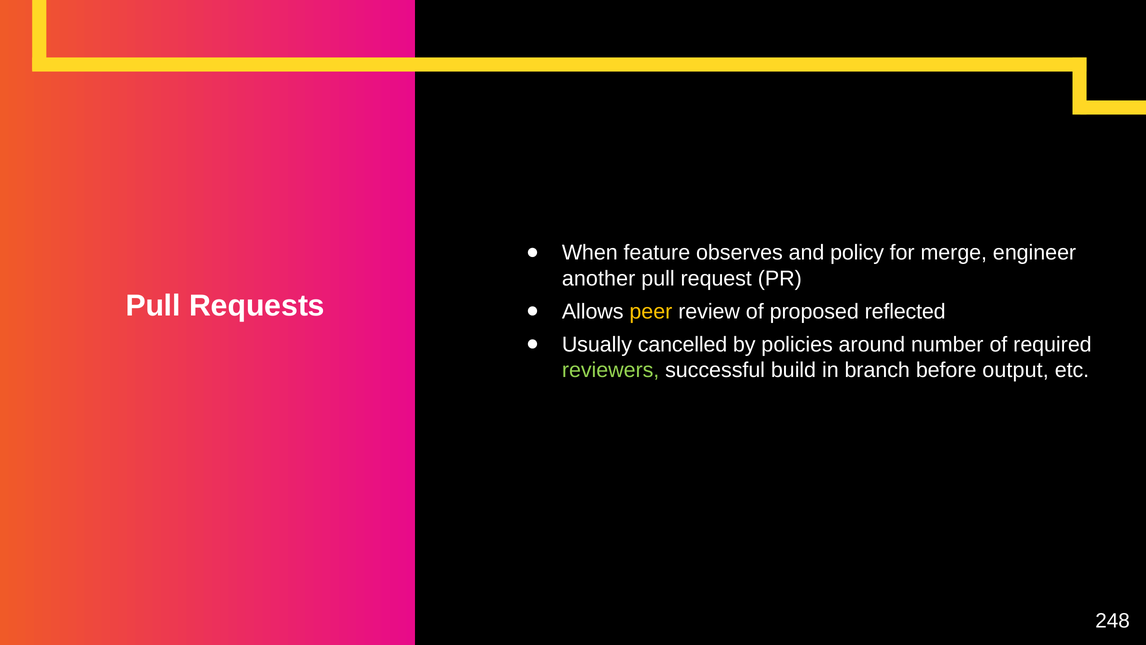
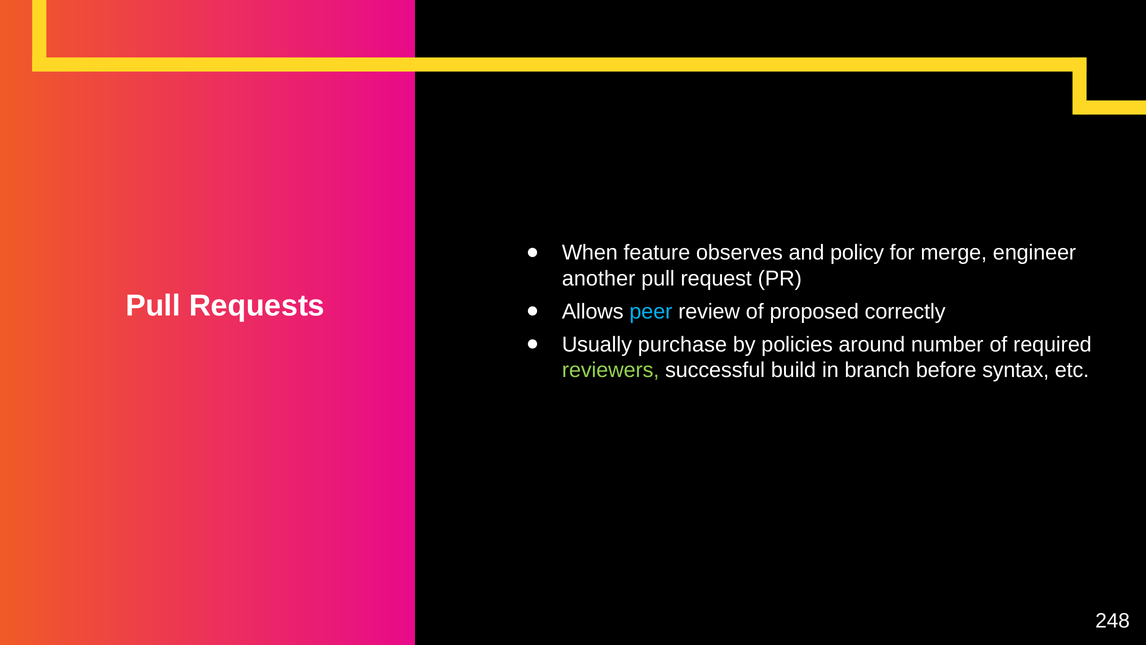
peer colour: yellow -> light blue
reflected: reflected -> correctly
cancelled: cancelled -> purchase
output: output -> syntax
